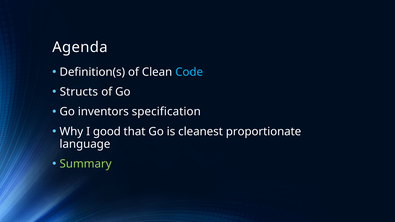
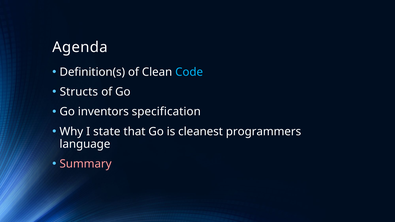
good: good -> state
proportionate: proportionate -> programmers
Summary colour: light green -> pink
